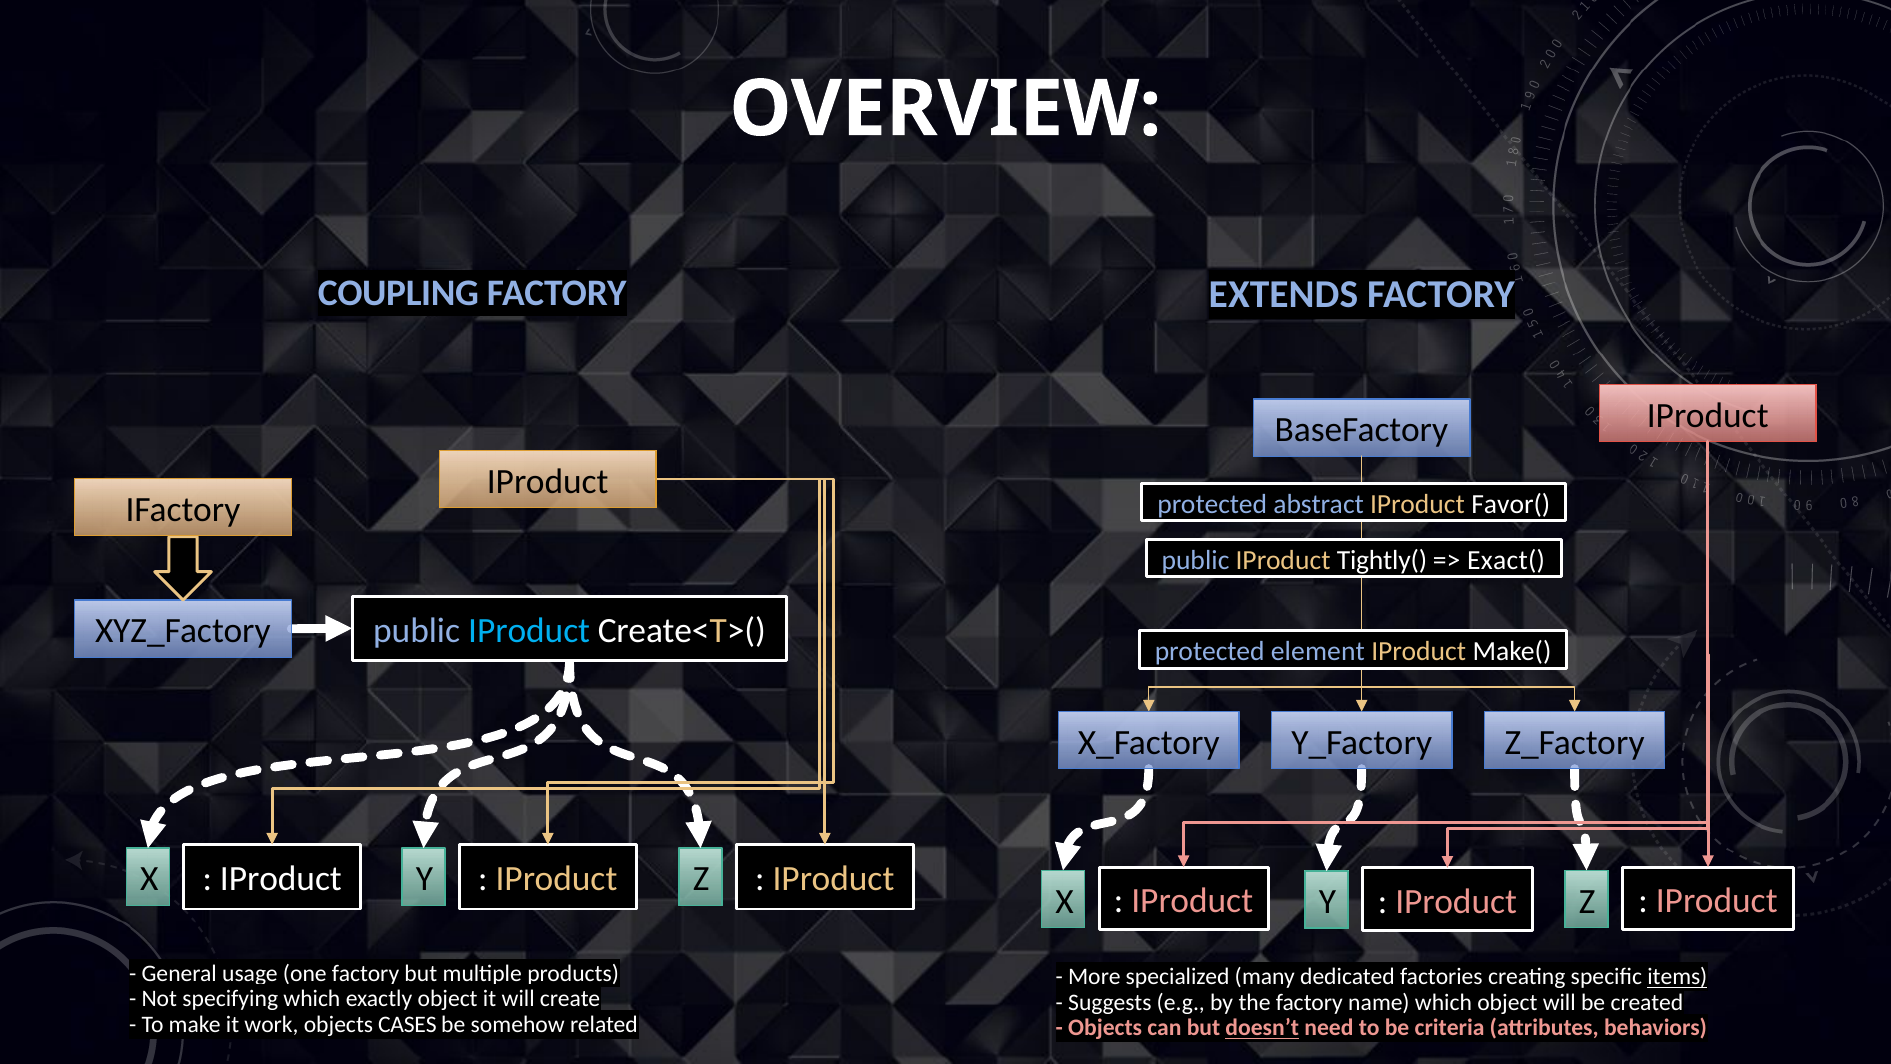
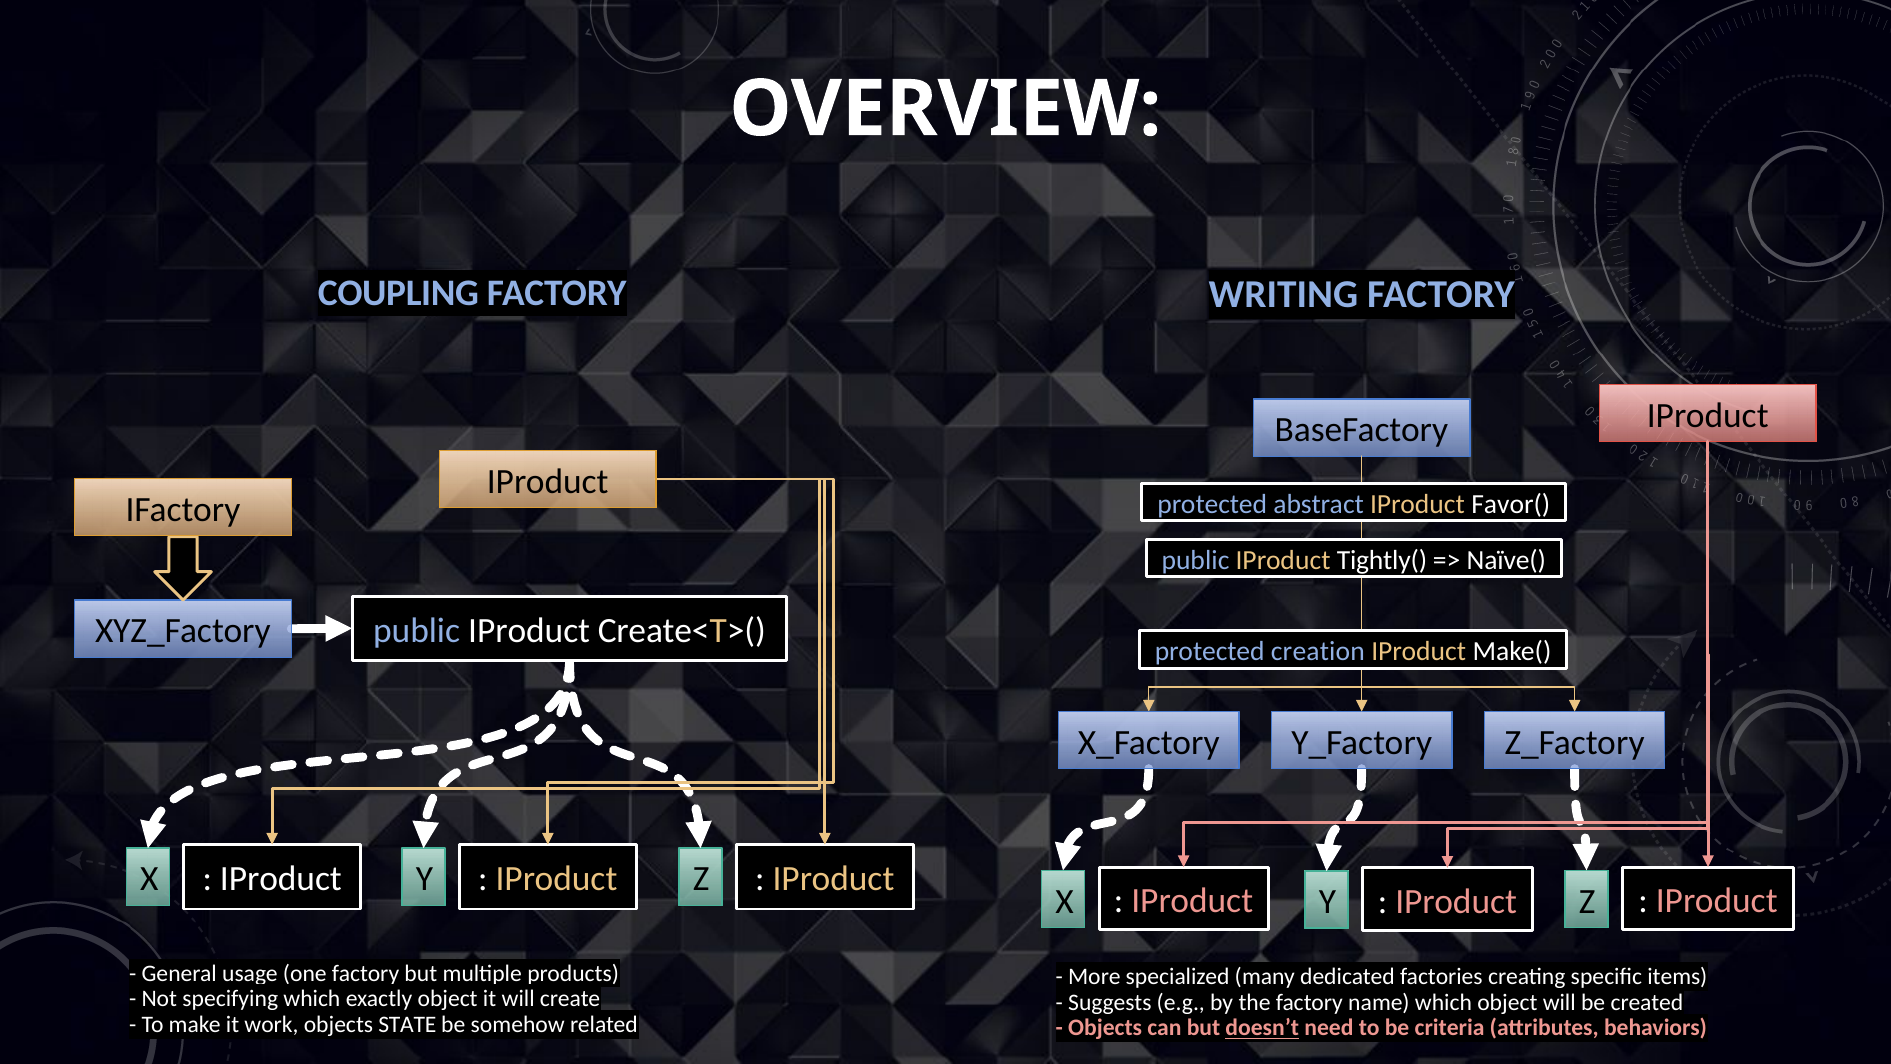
EXTENDS: EXTENDS -> WRITING
Exact(: Exact( -> Naïve(
IProduct at (529, 631) colour: light blue -> white
element: element -> creation
items underline: present -> none
CASES: CASES -> STATE
